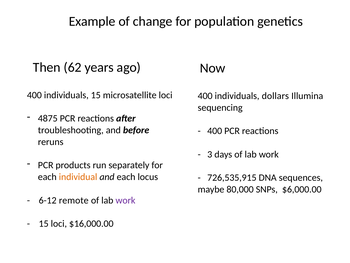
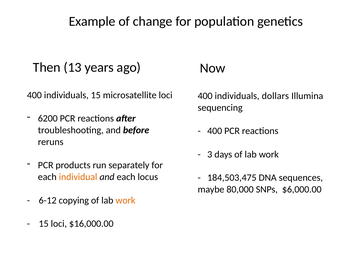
62: 62 -> 13
4875: 4875 -> 6200
726,535,915: 726,535,915 -> 184,503,475
remote: remote -> copying
work at (125, 200) colour: purple -> orange
